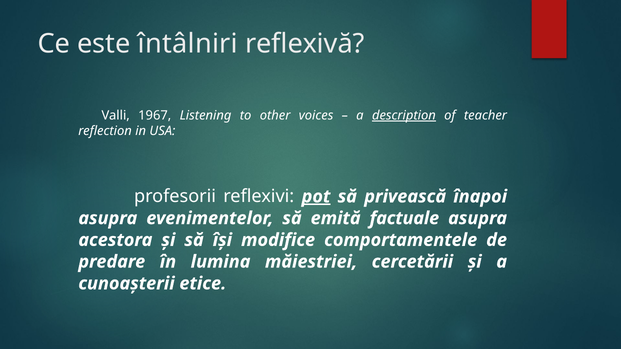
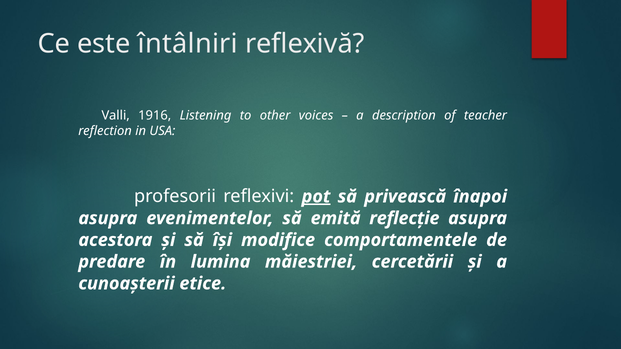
1967: 1967 -> 1916
description underline: present -> none
factuale: factuale -> reflecție
